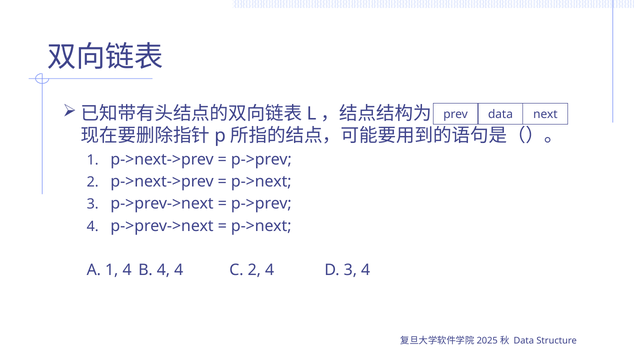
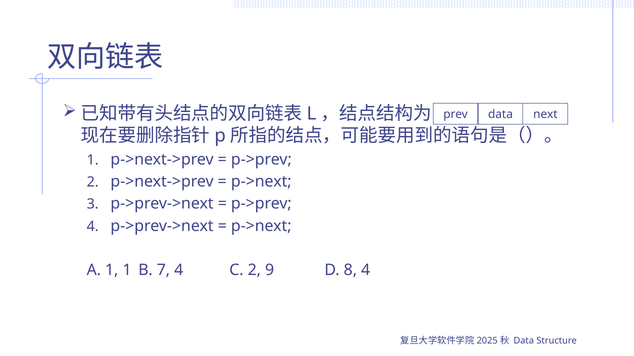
1 4: 4 -> 1
B 4: 4 -> 7
2 4: 4 -> 9
D 3: 3 -> 8
